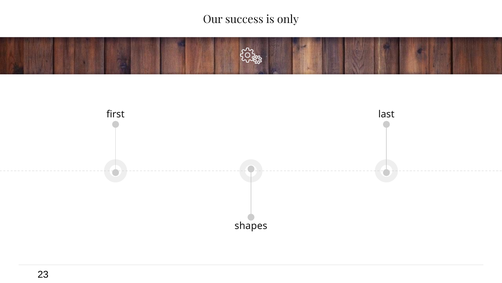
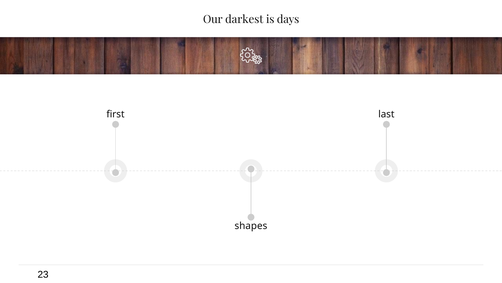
success: success -> darkest
only: only -> days
